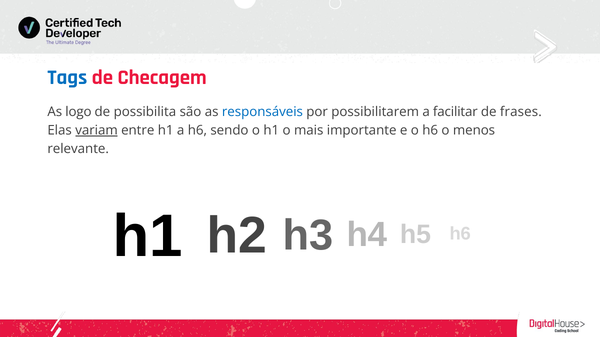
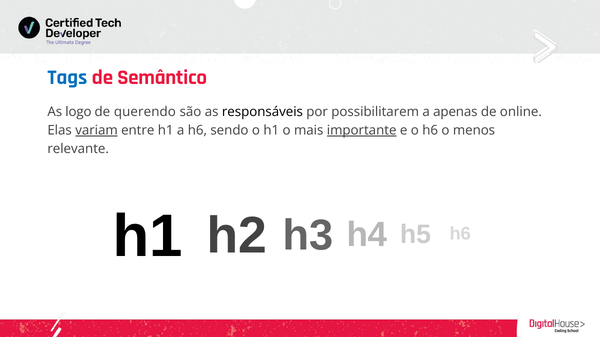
Checagem: Checagem -> Semântico
possibilita: possibilita -> querendo
responsáveis colour: blue -> black
facilitar: facilitar -> apenas
frases: frases -> online
importante underline: none -> present
